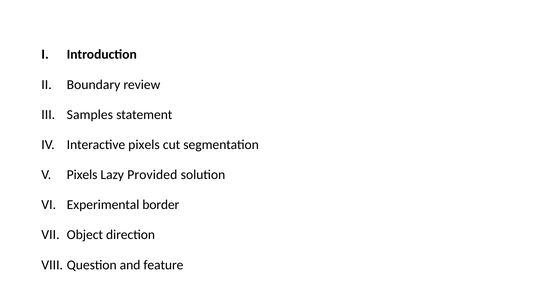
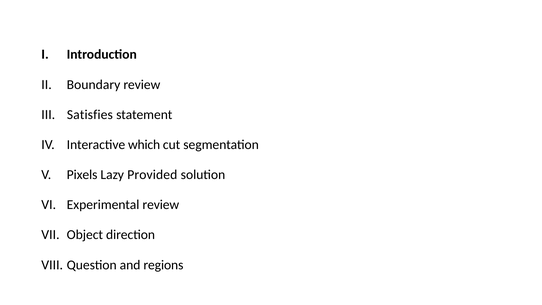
Samples: Samples -> Satisfies
Interactive pixels: pixels -> which
Experimental border: border -> review
feature: feature -> regions
